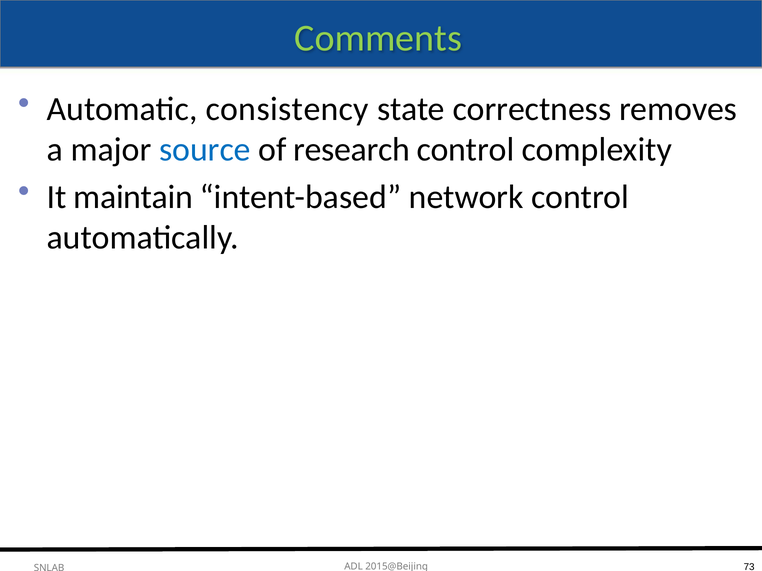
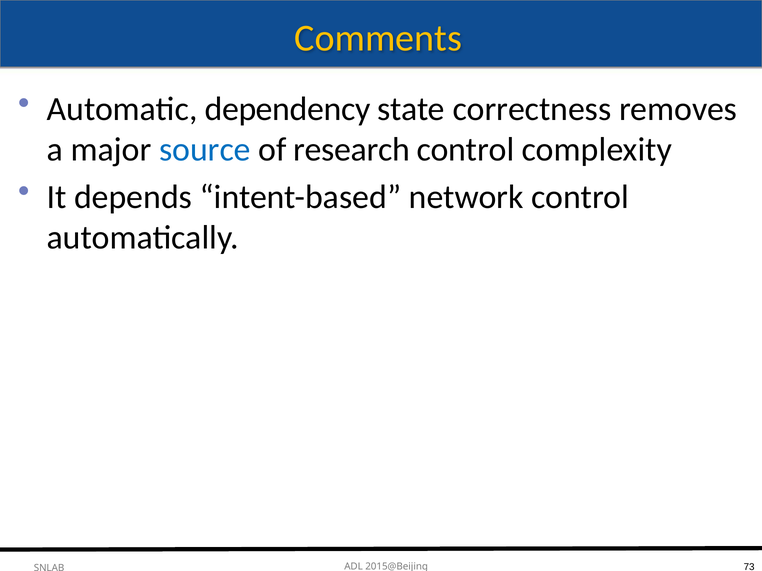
Comments colour: light green -> yellow
consistency: consistency -> dependency
maintain: maintain -> depends
